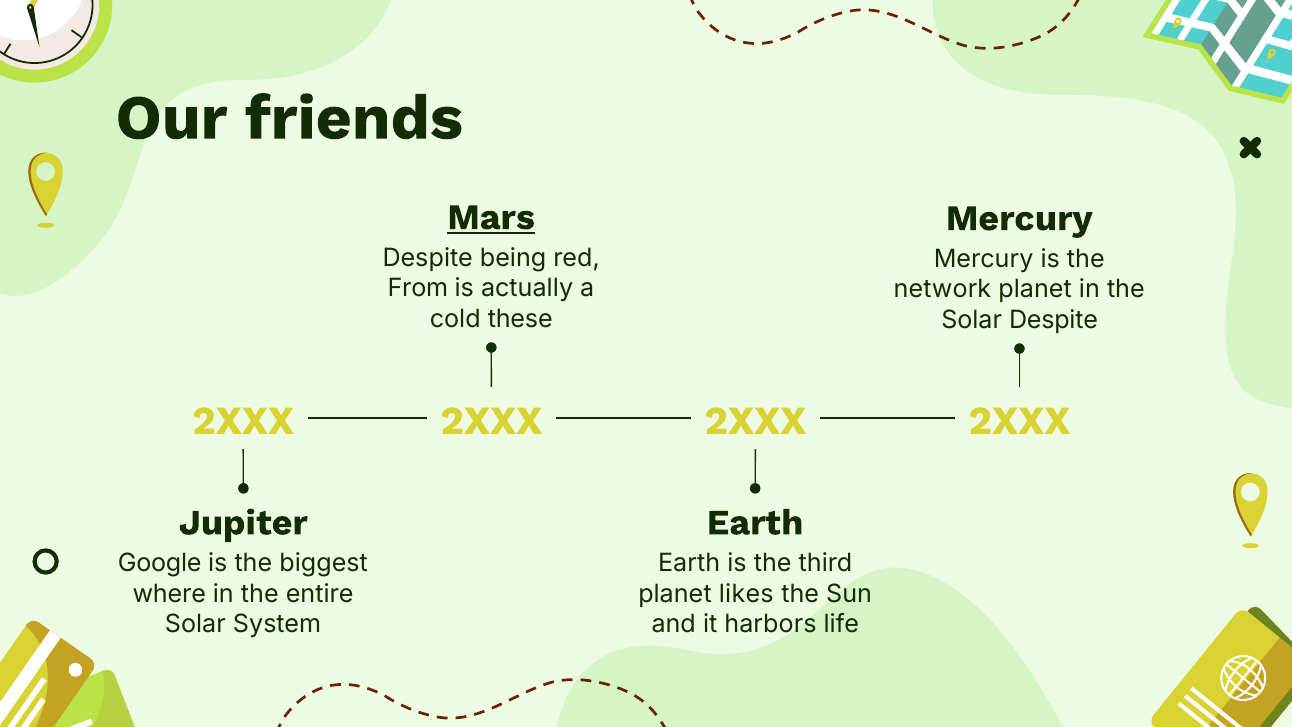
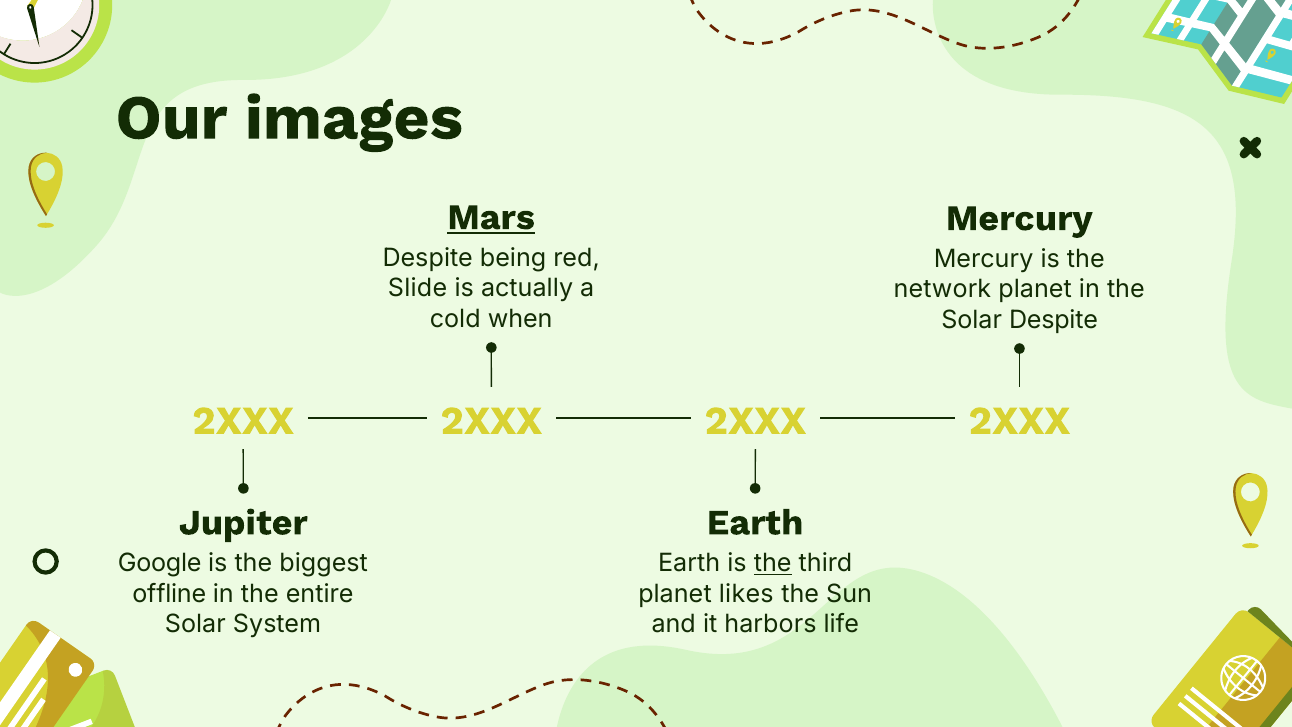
friends: friends -> images
From: From -> Slide
these: these -> when
the at (773, 563) underline: none -> present
where: where -> offline
